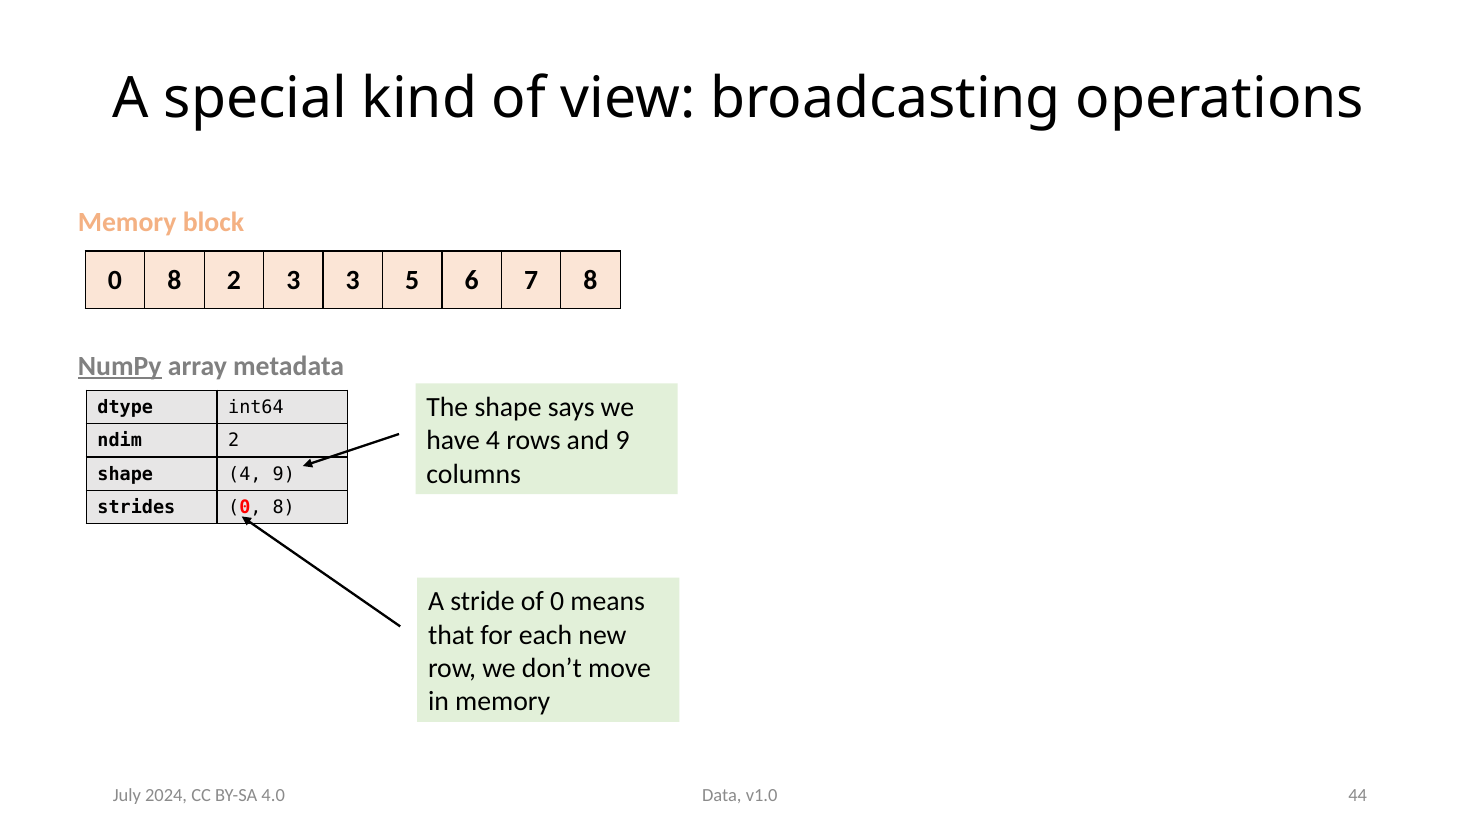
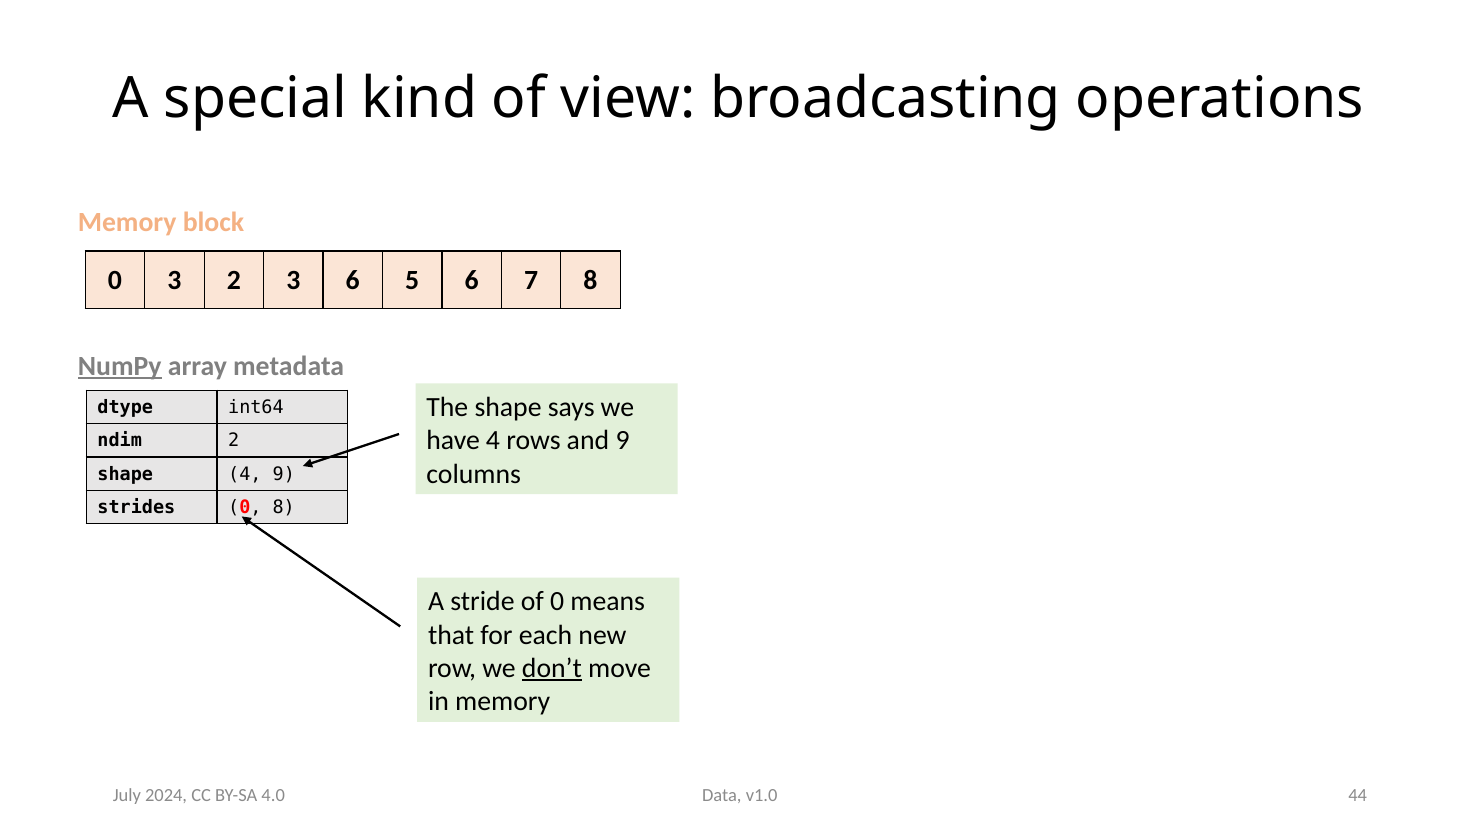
8 at (174, 280): 8 -> 3
3 3: 3 -> 6
don’t underline: none -> present
